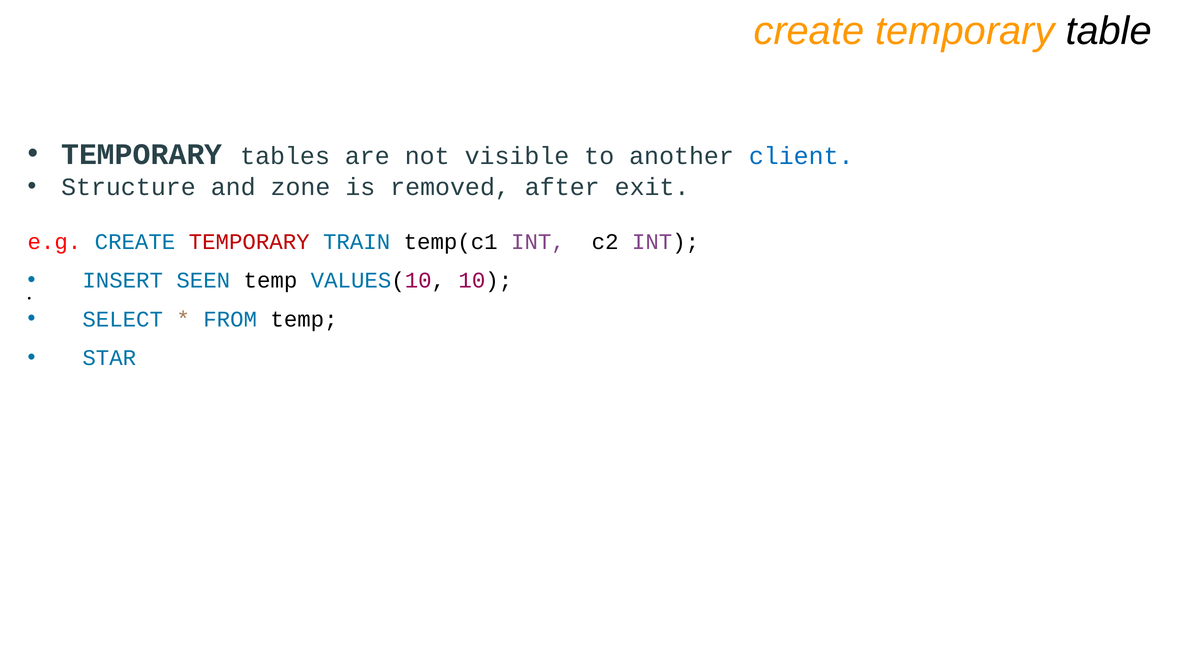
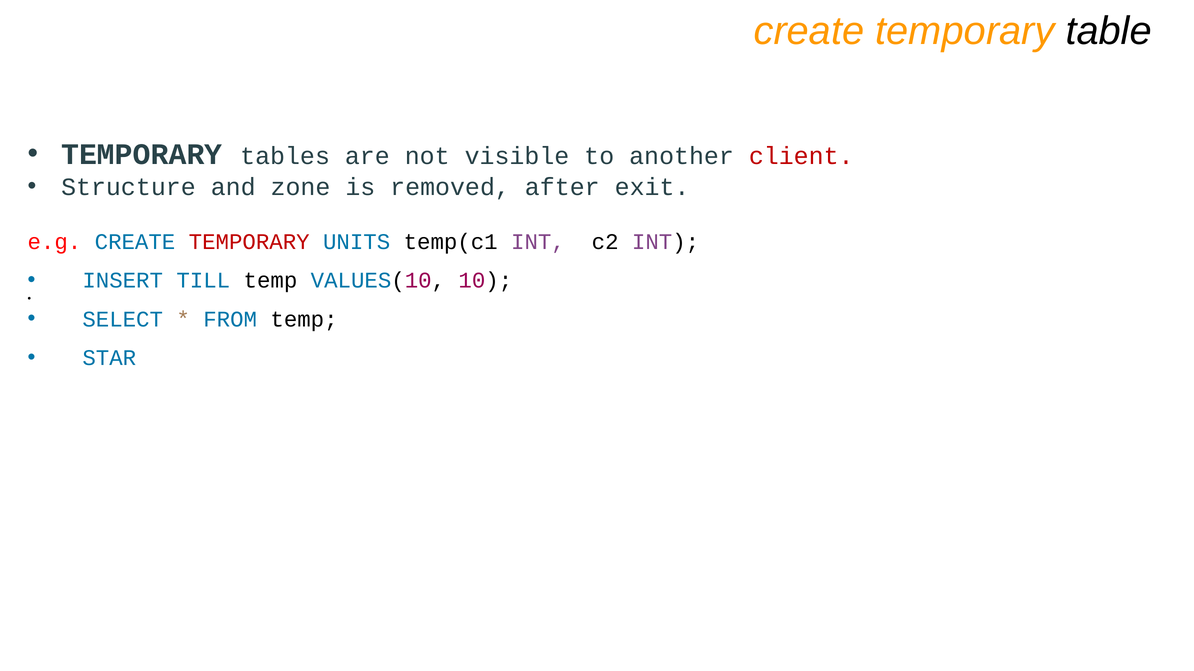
client colour: blue -> red
TRAIN: TRAIN -> UNITS
SEEN: SEEN -> TILL
